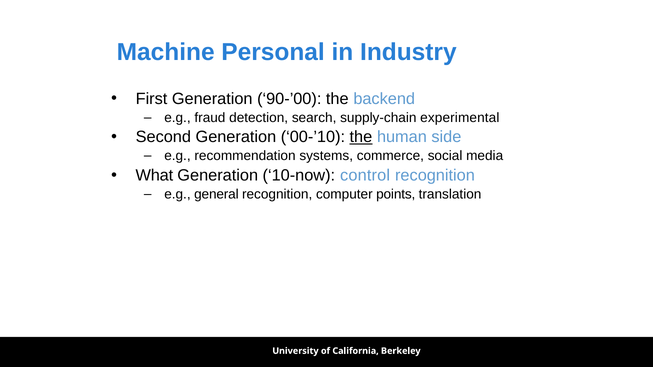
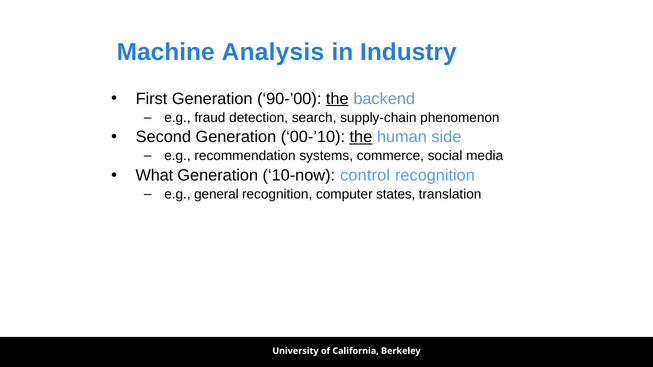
Personal: Personal -> Analysis
the at (337, 99) underline: none -> present
experimental: experimental -> phenomenon
points: points -> states
